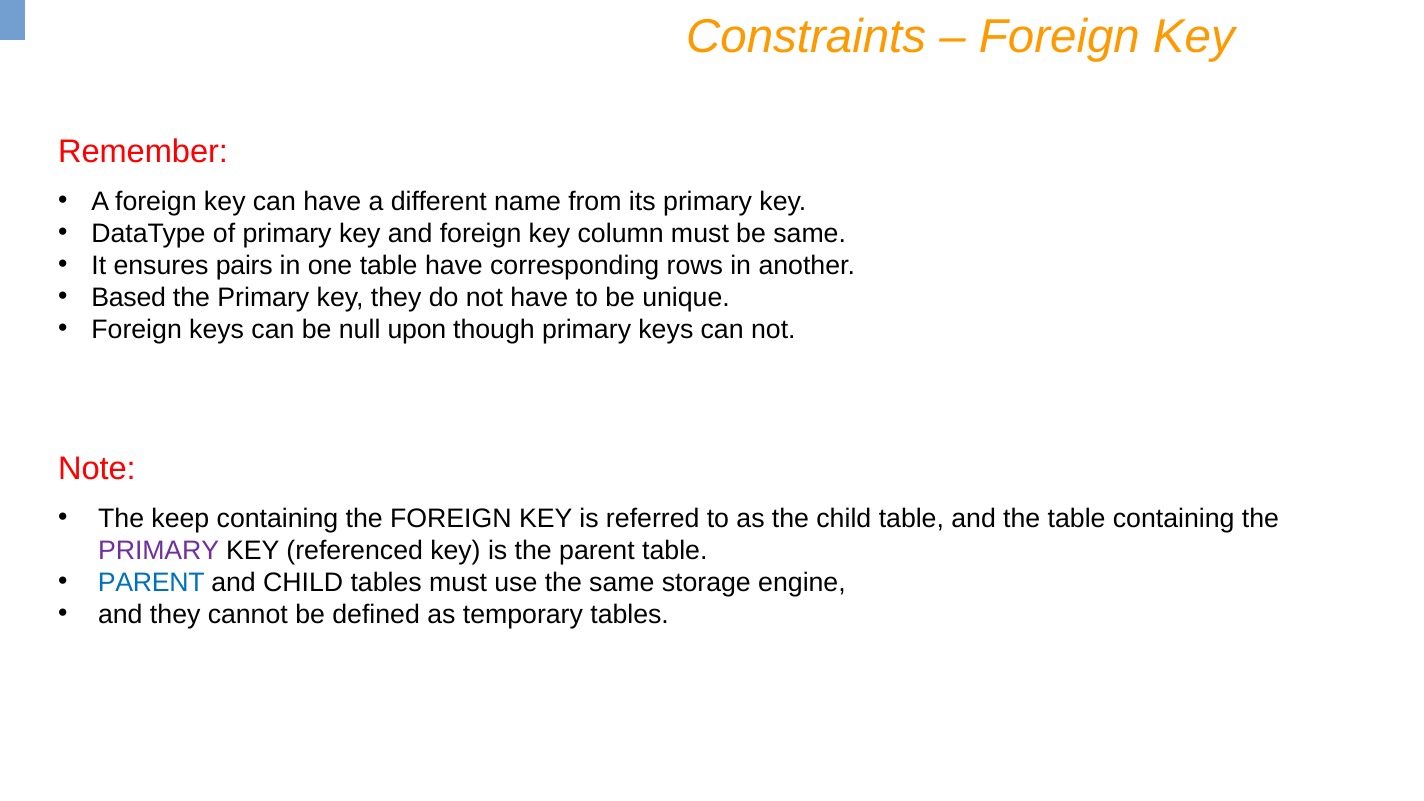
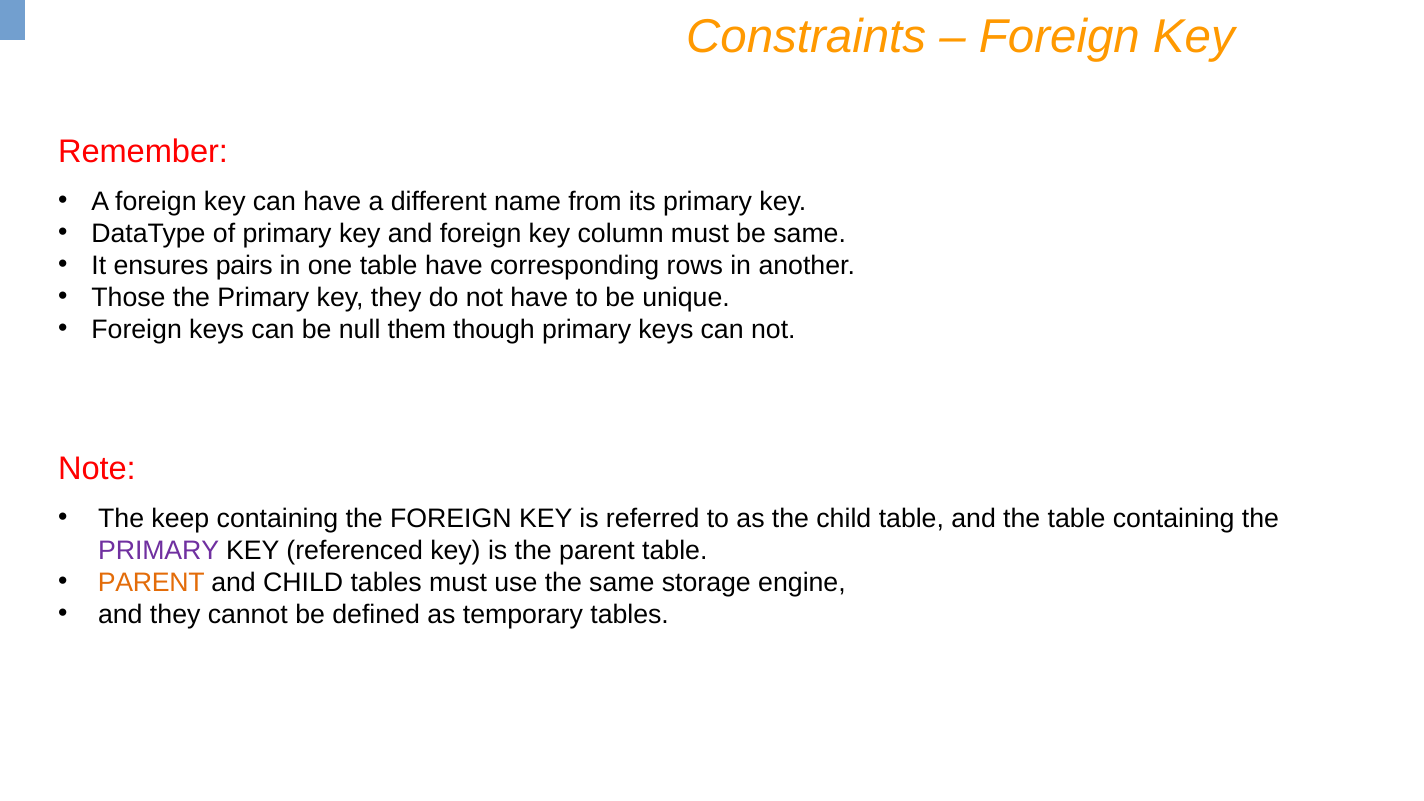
Based: Based -> Those
upon: upon -> them
PARENT at (151, 583) colour: blue -> orange
